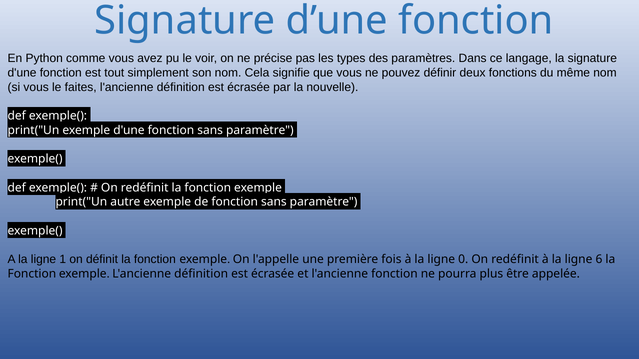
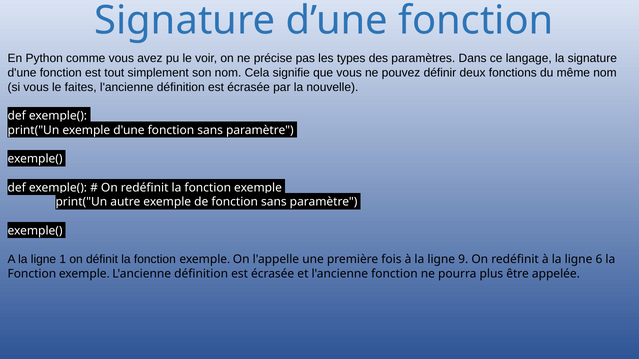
0: 0 -> 9
